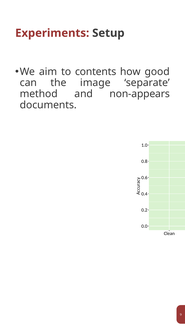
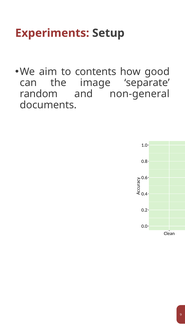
method: method -> random
non-appears: non-appears -> non-general
